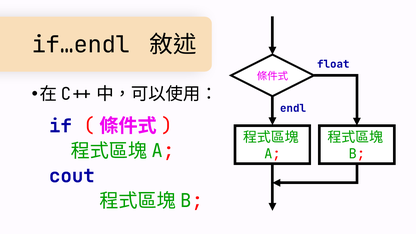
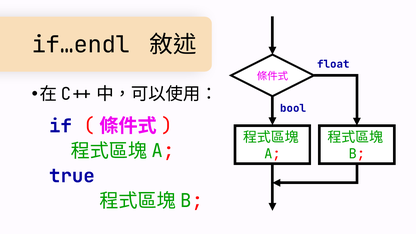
endl: endl -> bool
cout: cout -> true
